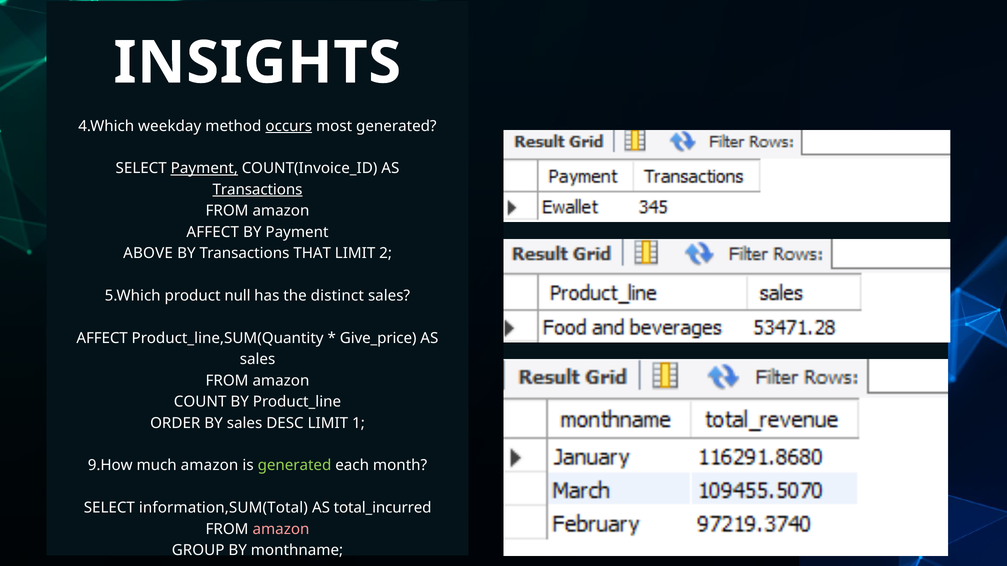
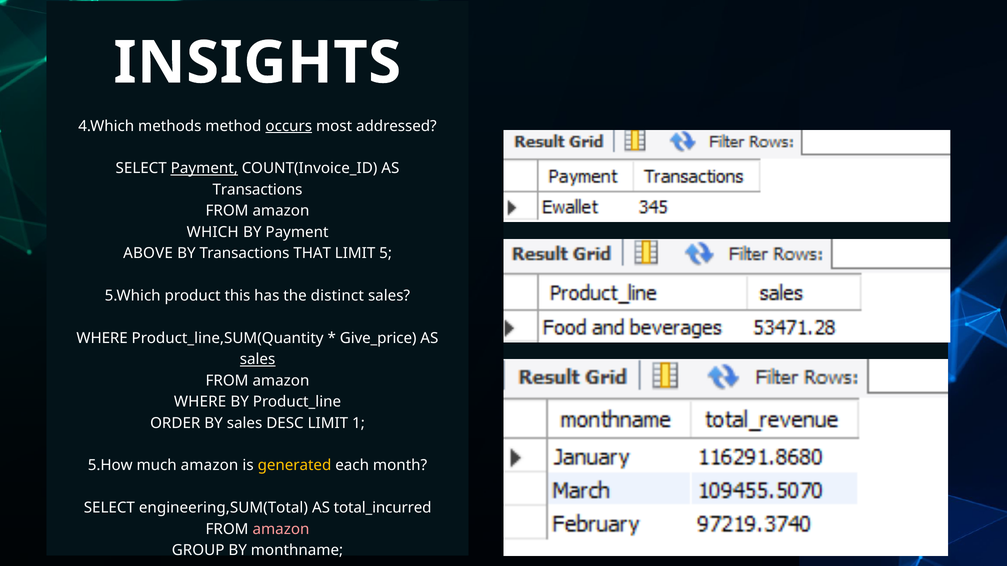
weekday: weekday -> methods
most generated: generated -> addressed
Transactions at (258, 190) underline: present -> none
AFFECT at (213, 232): AFFECT -> WHICH
2: 2 -> 5
null: null -> this
AFFECT at (102, 338): AFFECT -> WHERE
sales at (258, 360) underline: none -> present
COUNT at (200, 402): COUNT -> WHERE
9.How: 9.How -> 5.How
generated at (294, 466) colour: light green -> yellow
information,SUM(Total: information,SUM(Total -> engineering,SUM(Total
